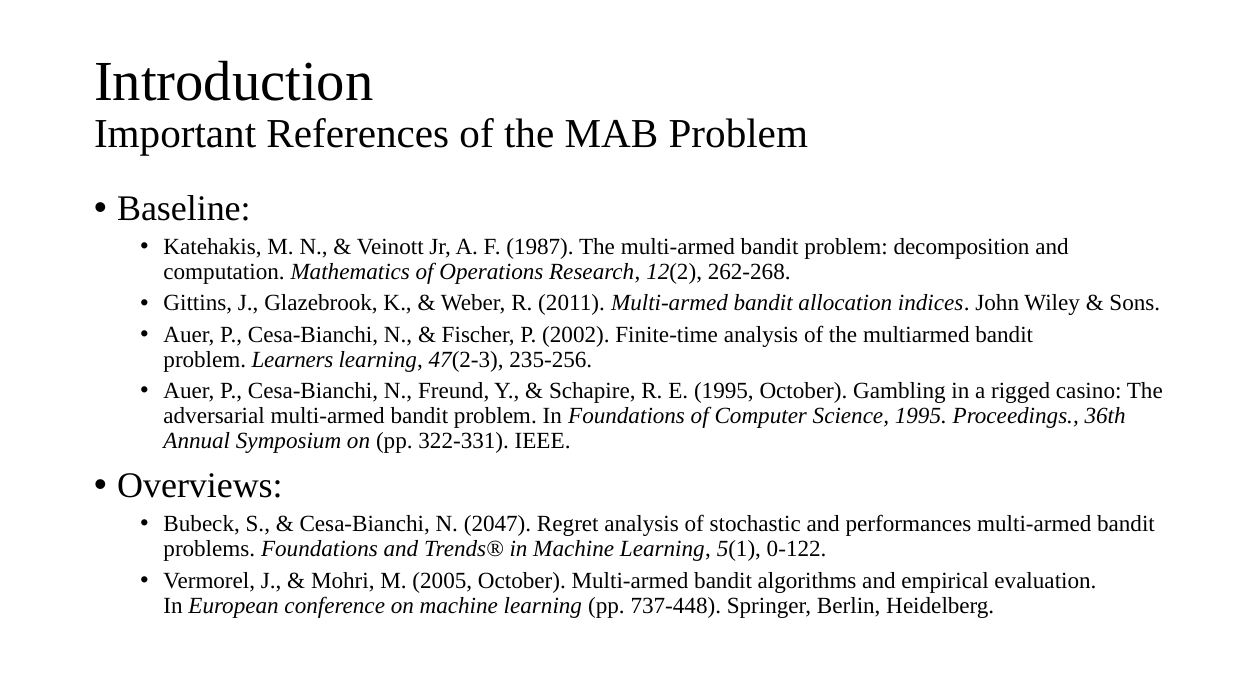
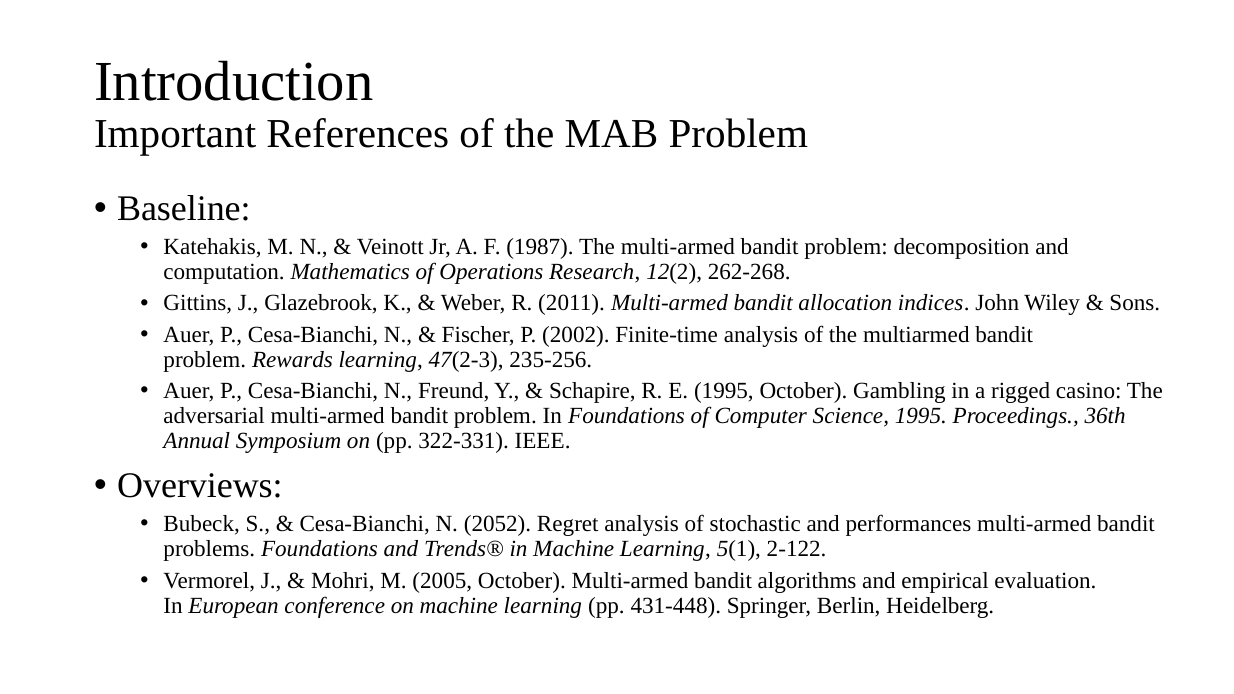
Learners: Learners -> Rewards
2047: 2047 -> 2052
0-122: 0-122 -> 2-122
737-448: 737-448 -> 431-448
